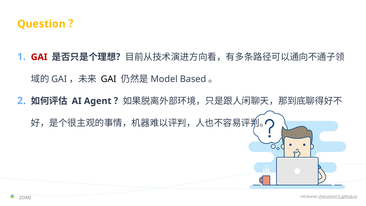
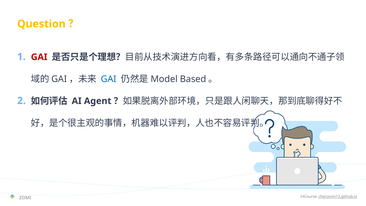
GAI at (109, 79) colour: black -> blue
